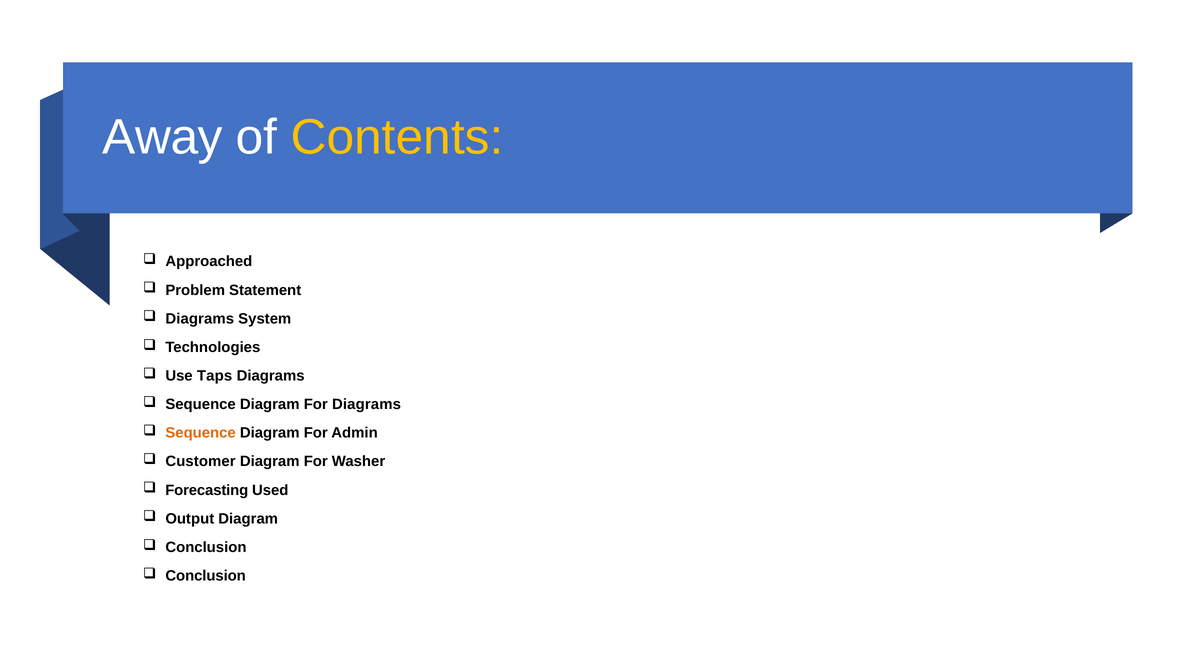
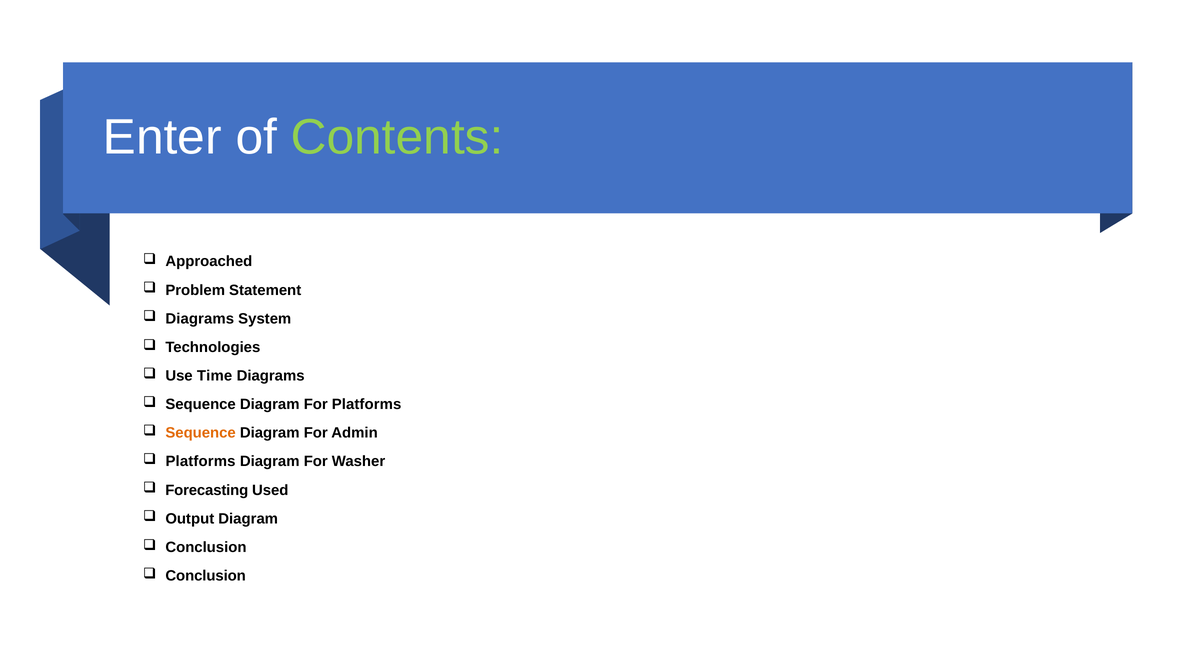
Away: Away -> Enter
Contents colour: yellow -> light green
Taps: Taps -> Time
For Diagrams: Diagrams -> Platforms
Customer at (201, 462): Customer -> Platforms
